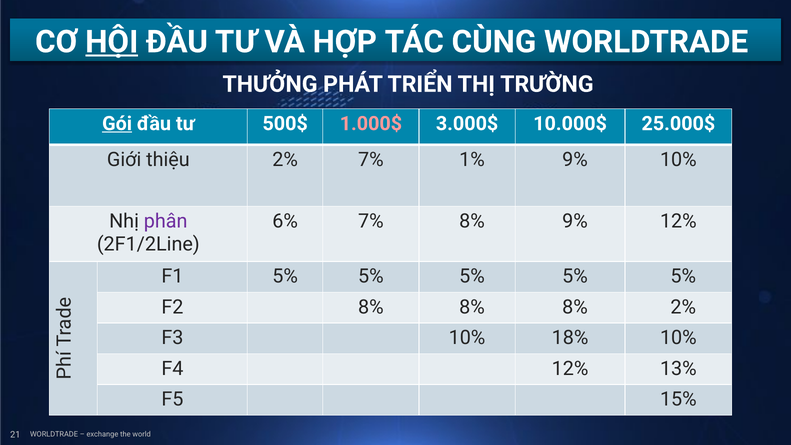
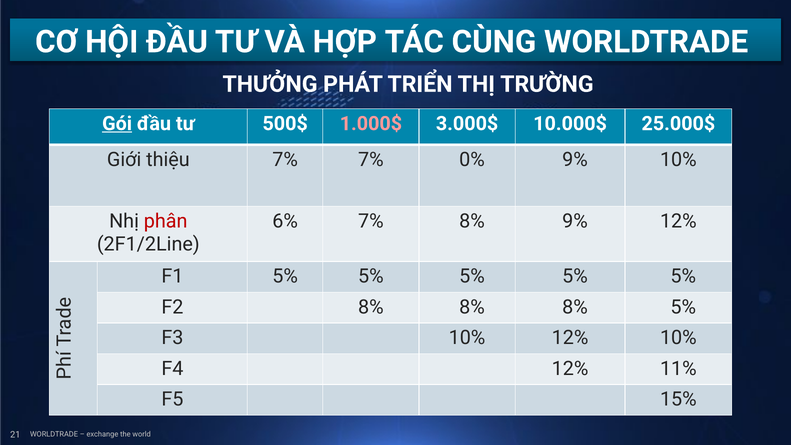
HỘI underline: present -> none
thiệu 2%: 2% -> 7%
1%: 1% -> 0%
phân colour: purple -> red
8% 2%: 2% -> 5%
10% 18%: 18% -> 12%
13%: 13% -> 11%
